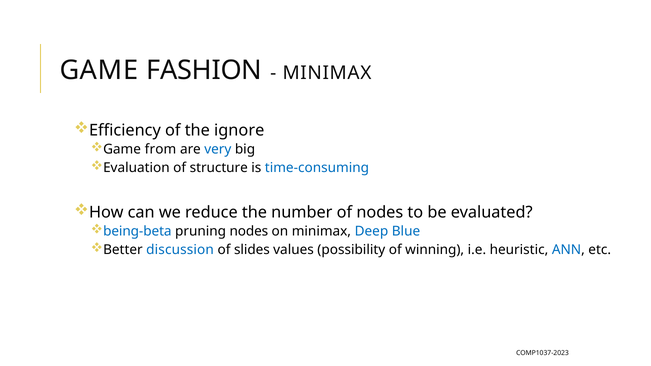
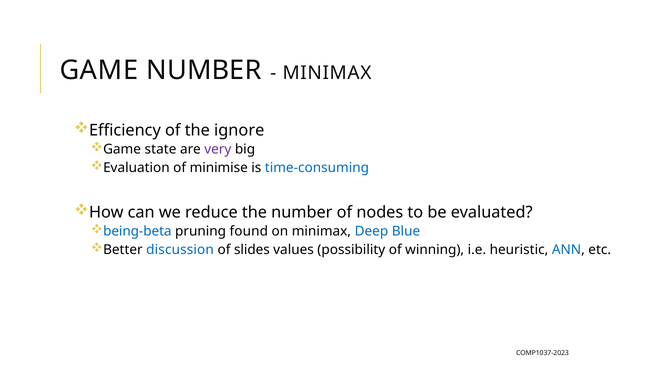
GAME FASHION: FASHION -> NUMBER
from: from -> state
very colour: blue -> purple
structure: structure -> minimise
pruning nodes: nodes -> found
